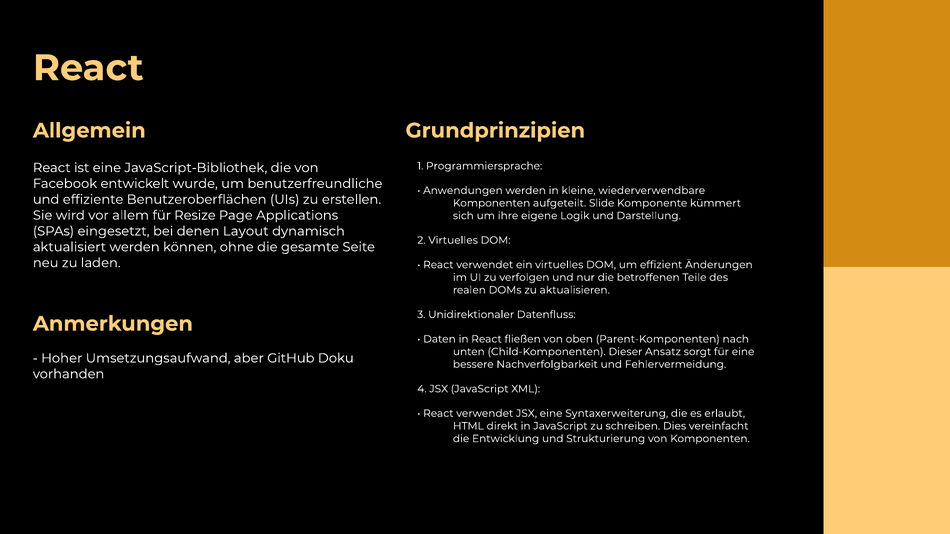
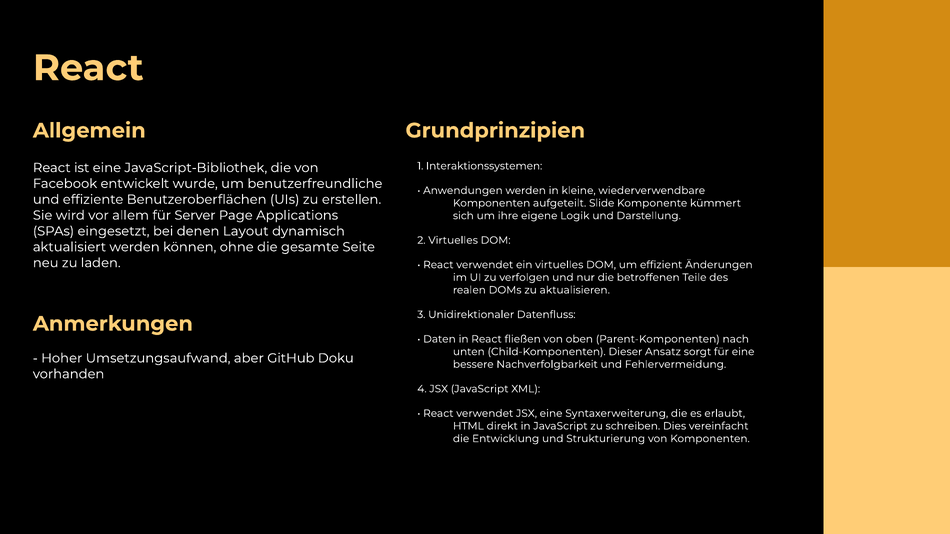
Programmiersprache: Programmiersprache -> Interaktionssystemen
Resize: Resize -> Server
